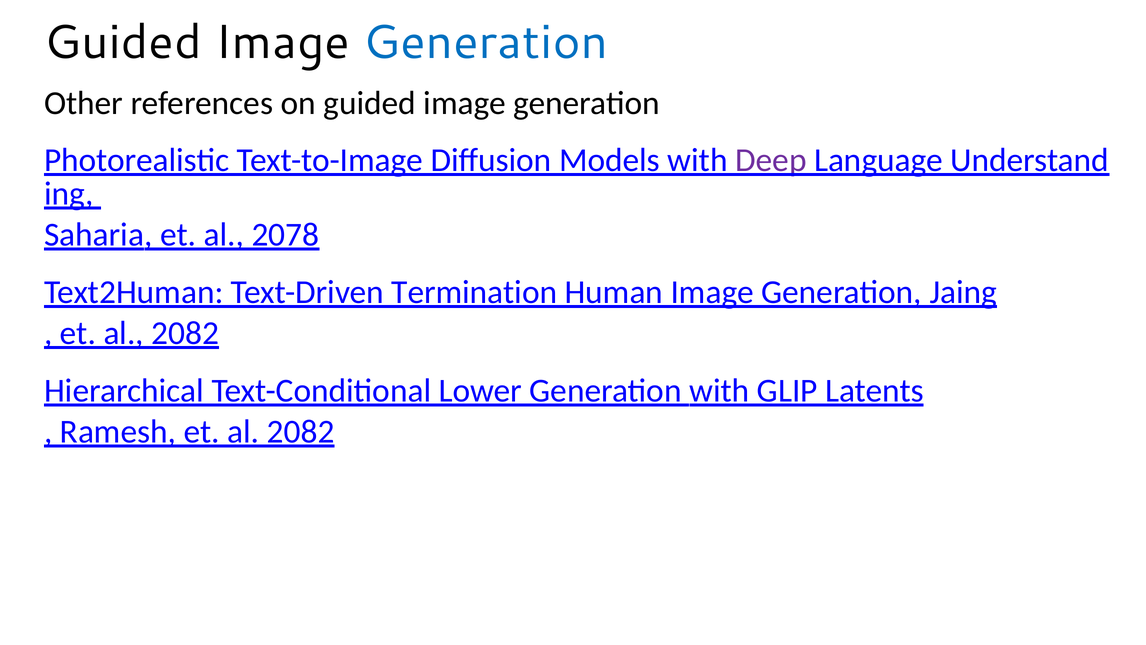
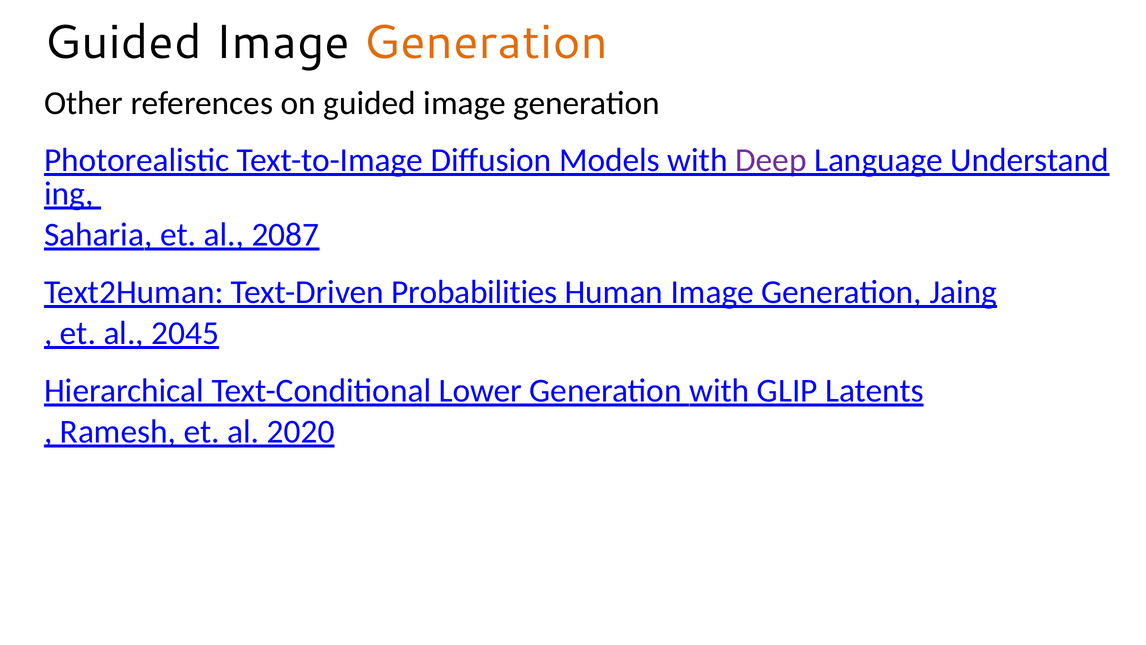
Generation at (486, 42) colour: blue -> orange
2078: 2078 -> 2087
Termination: Termination -> Probabilities
2082 at (185, 333): 2082 -> 2045
Ramesh et al 2082: 2082 -> 2020
